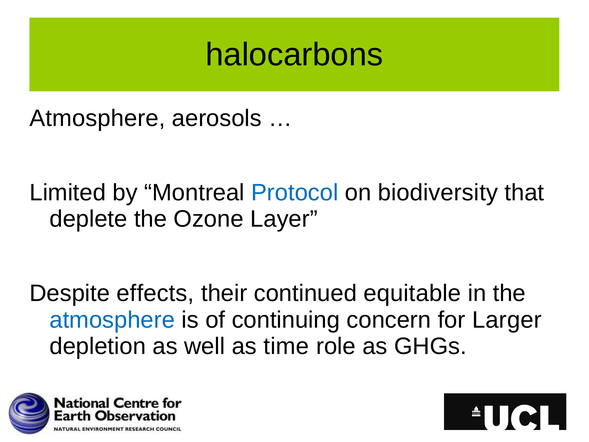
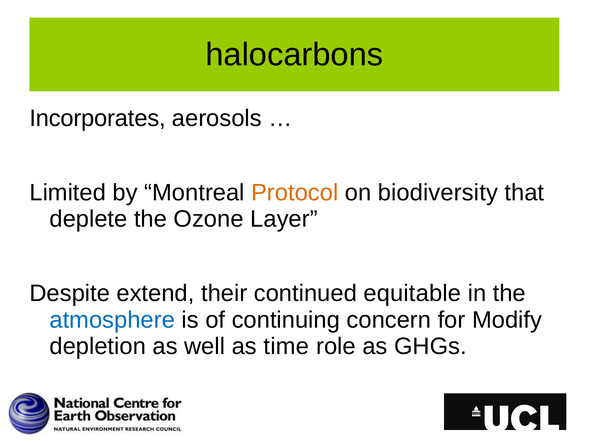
Atmosphere at (97, 118): Atmosphere -> Incorporates
Protocol colour: blue -> orange
effects: effects -> extend
Larger: Larger -> Modify
